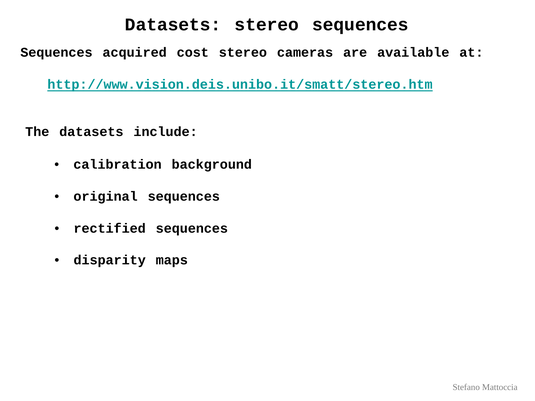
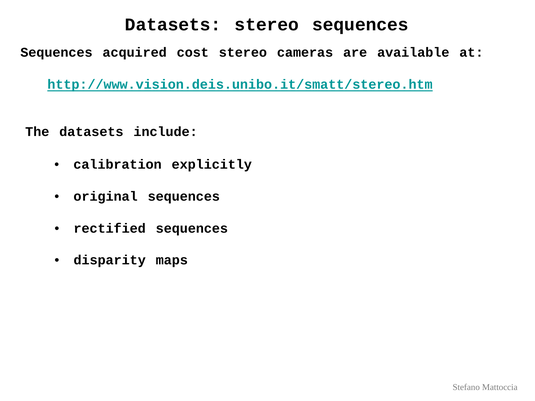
background: background -> explicitly
